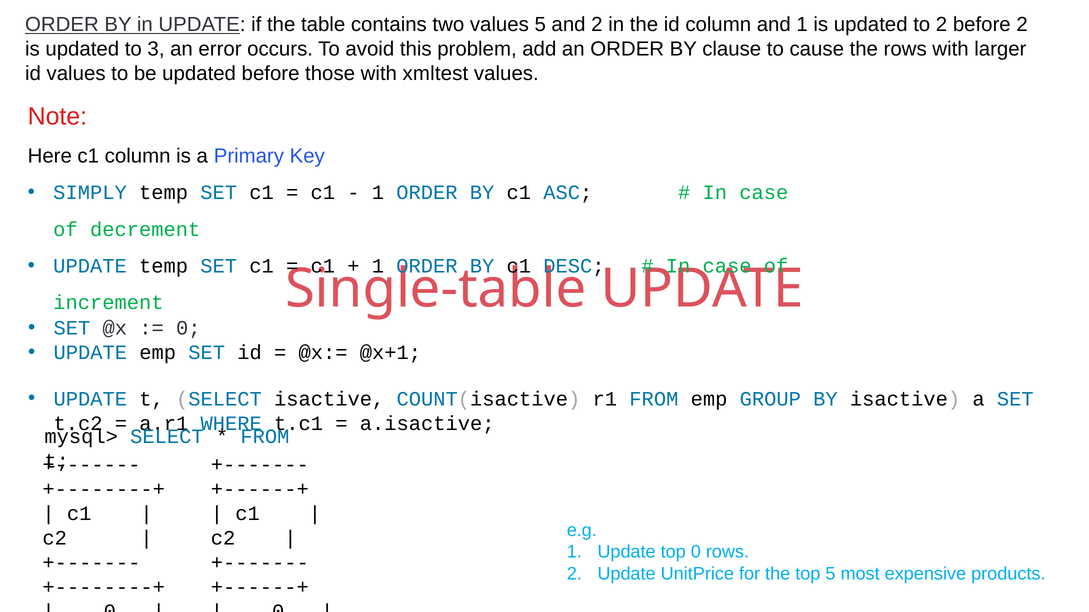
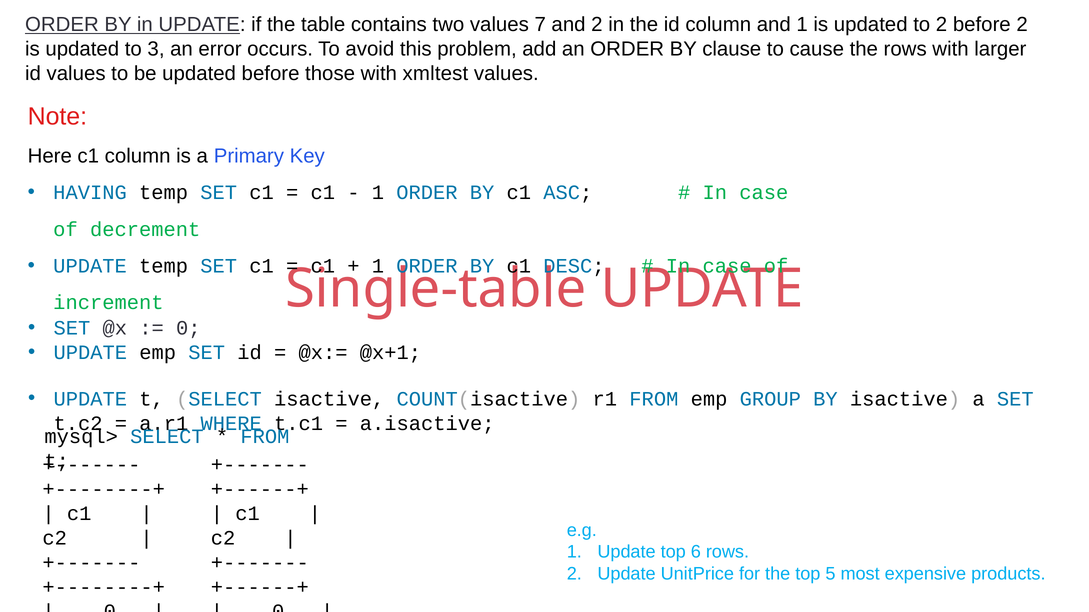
values 5: 5 -> 7
SIMPLY: SIMPLY -> HAVING
top 0: 0 -> 6
